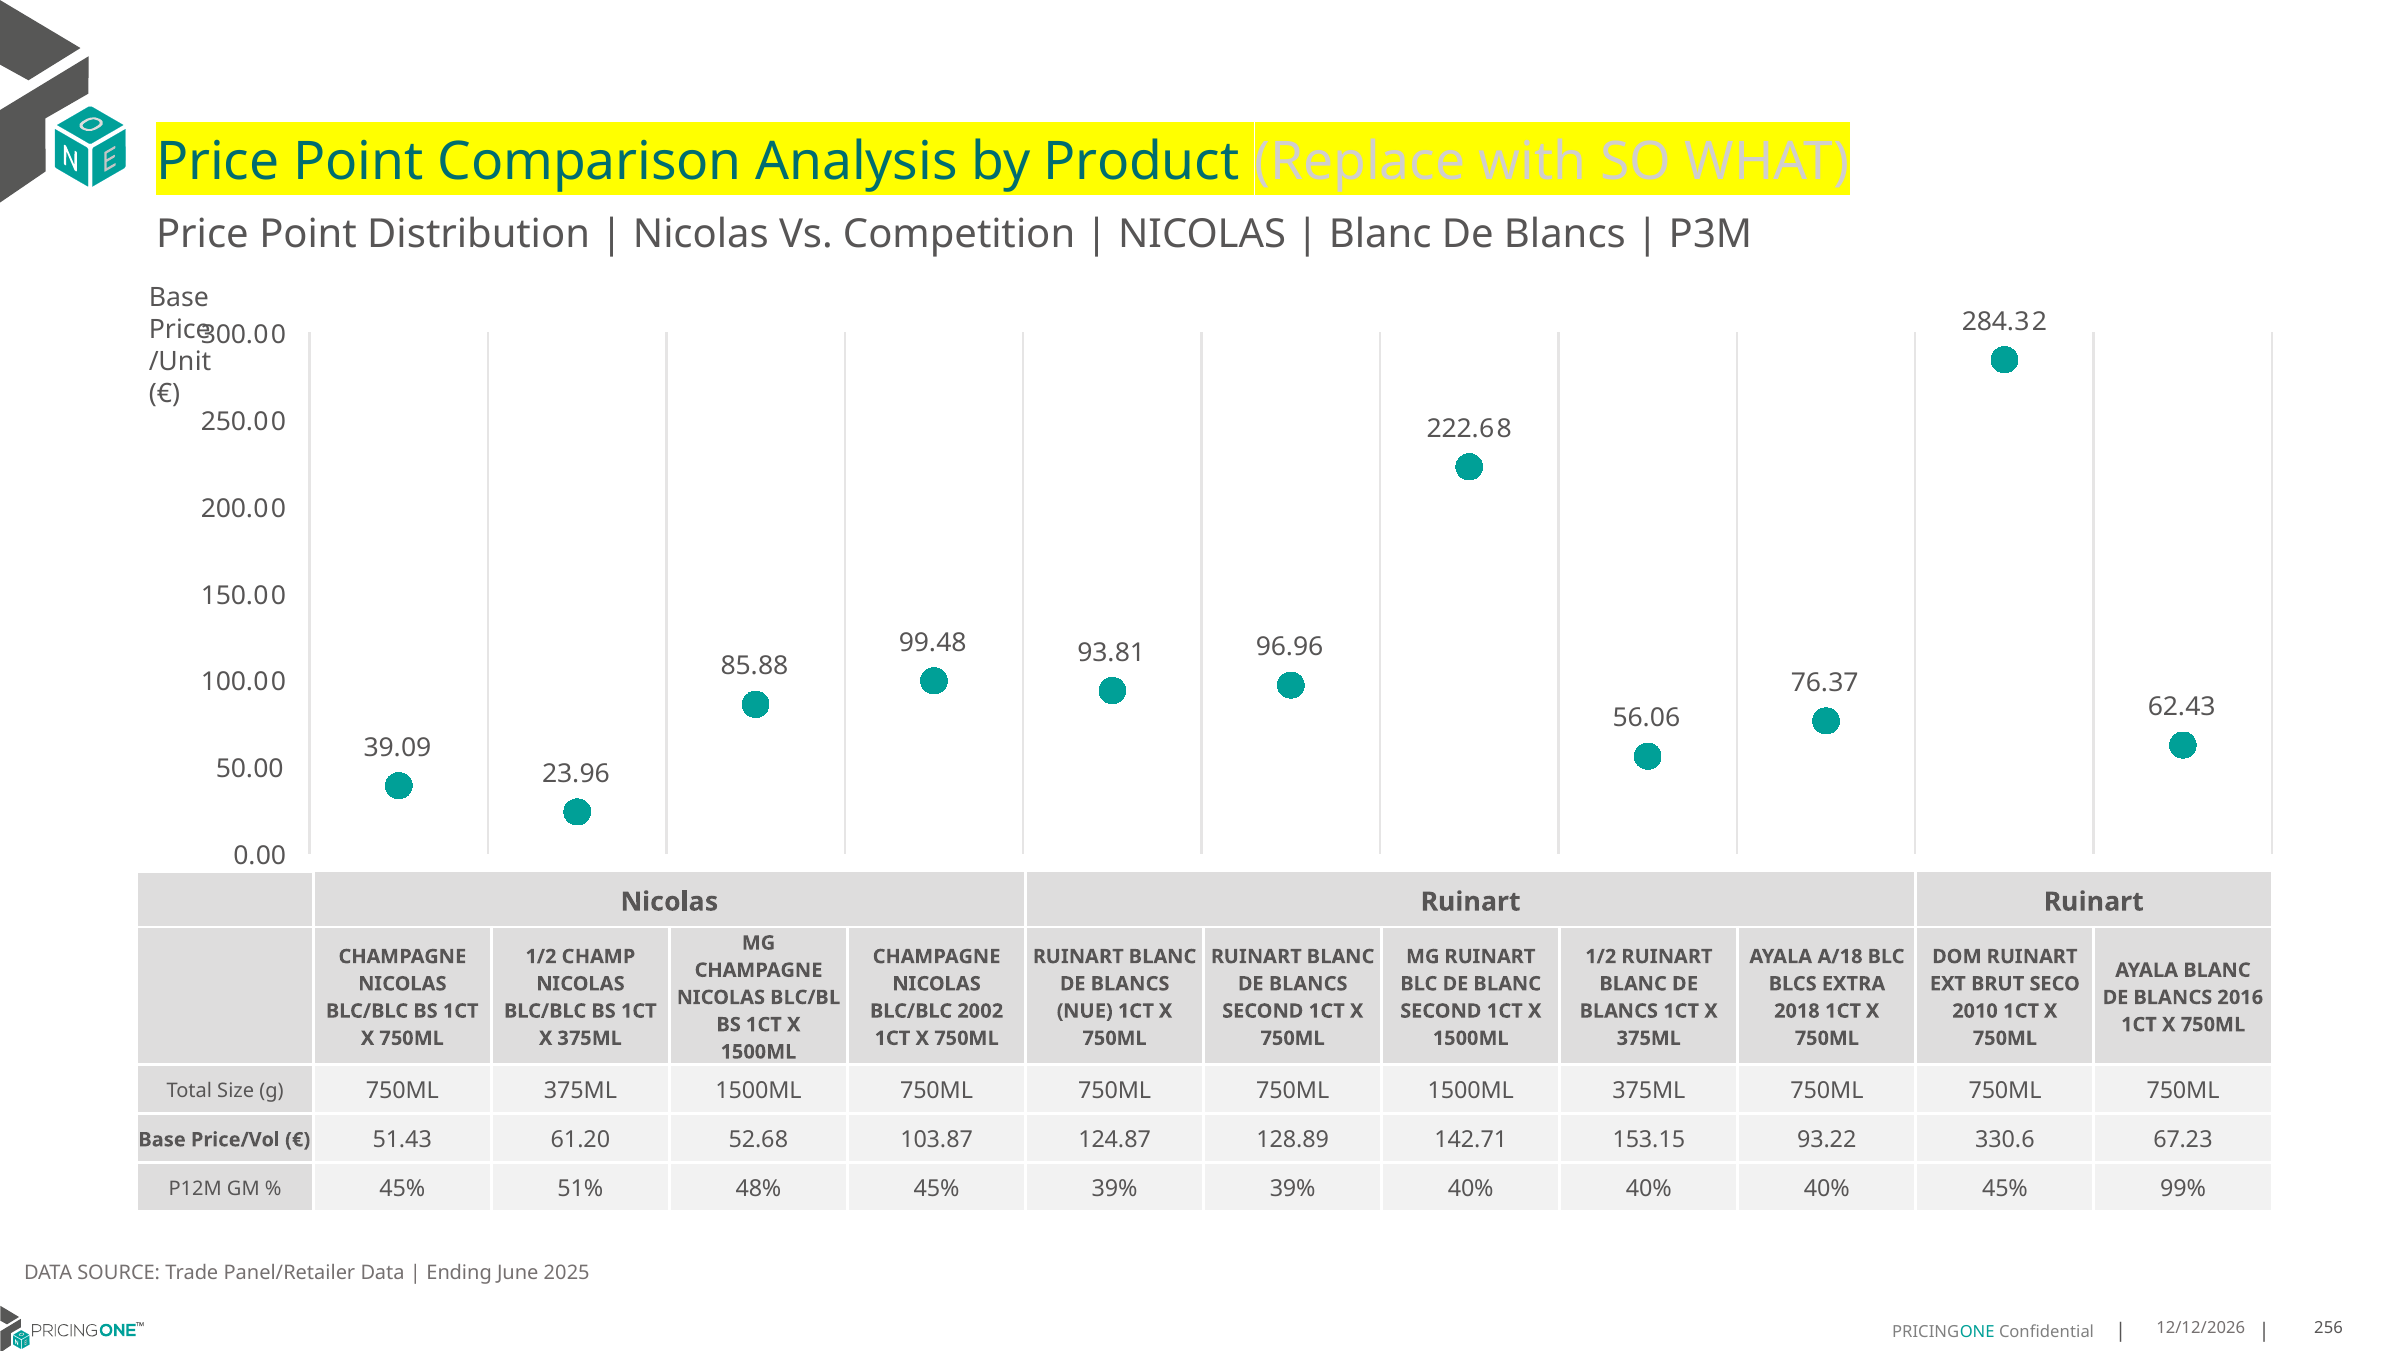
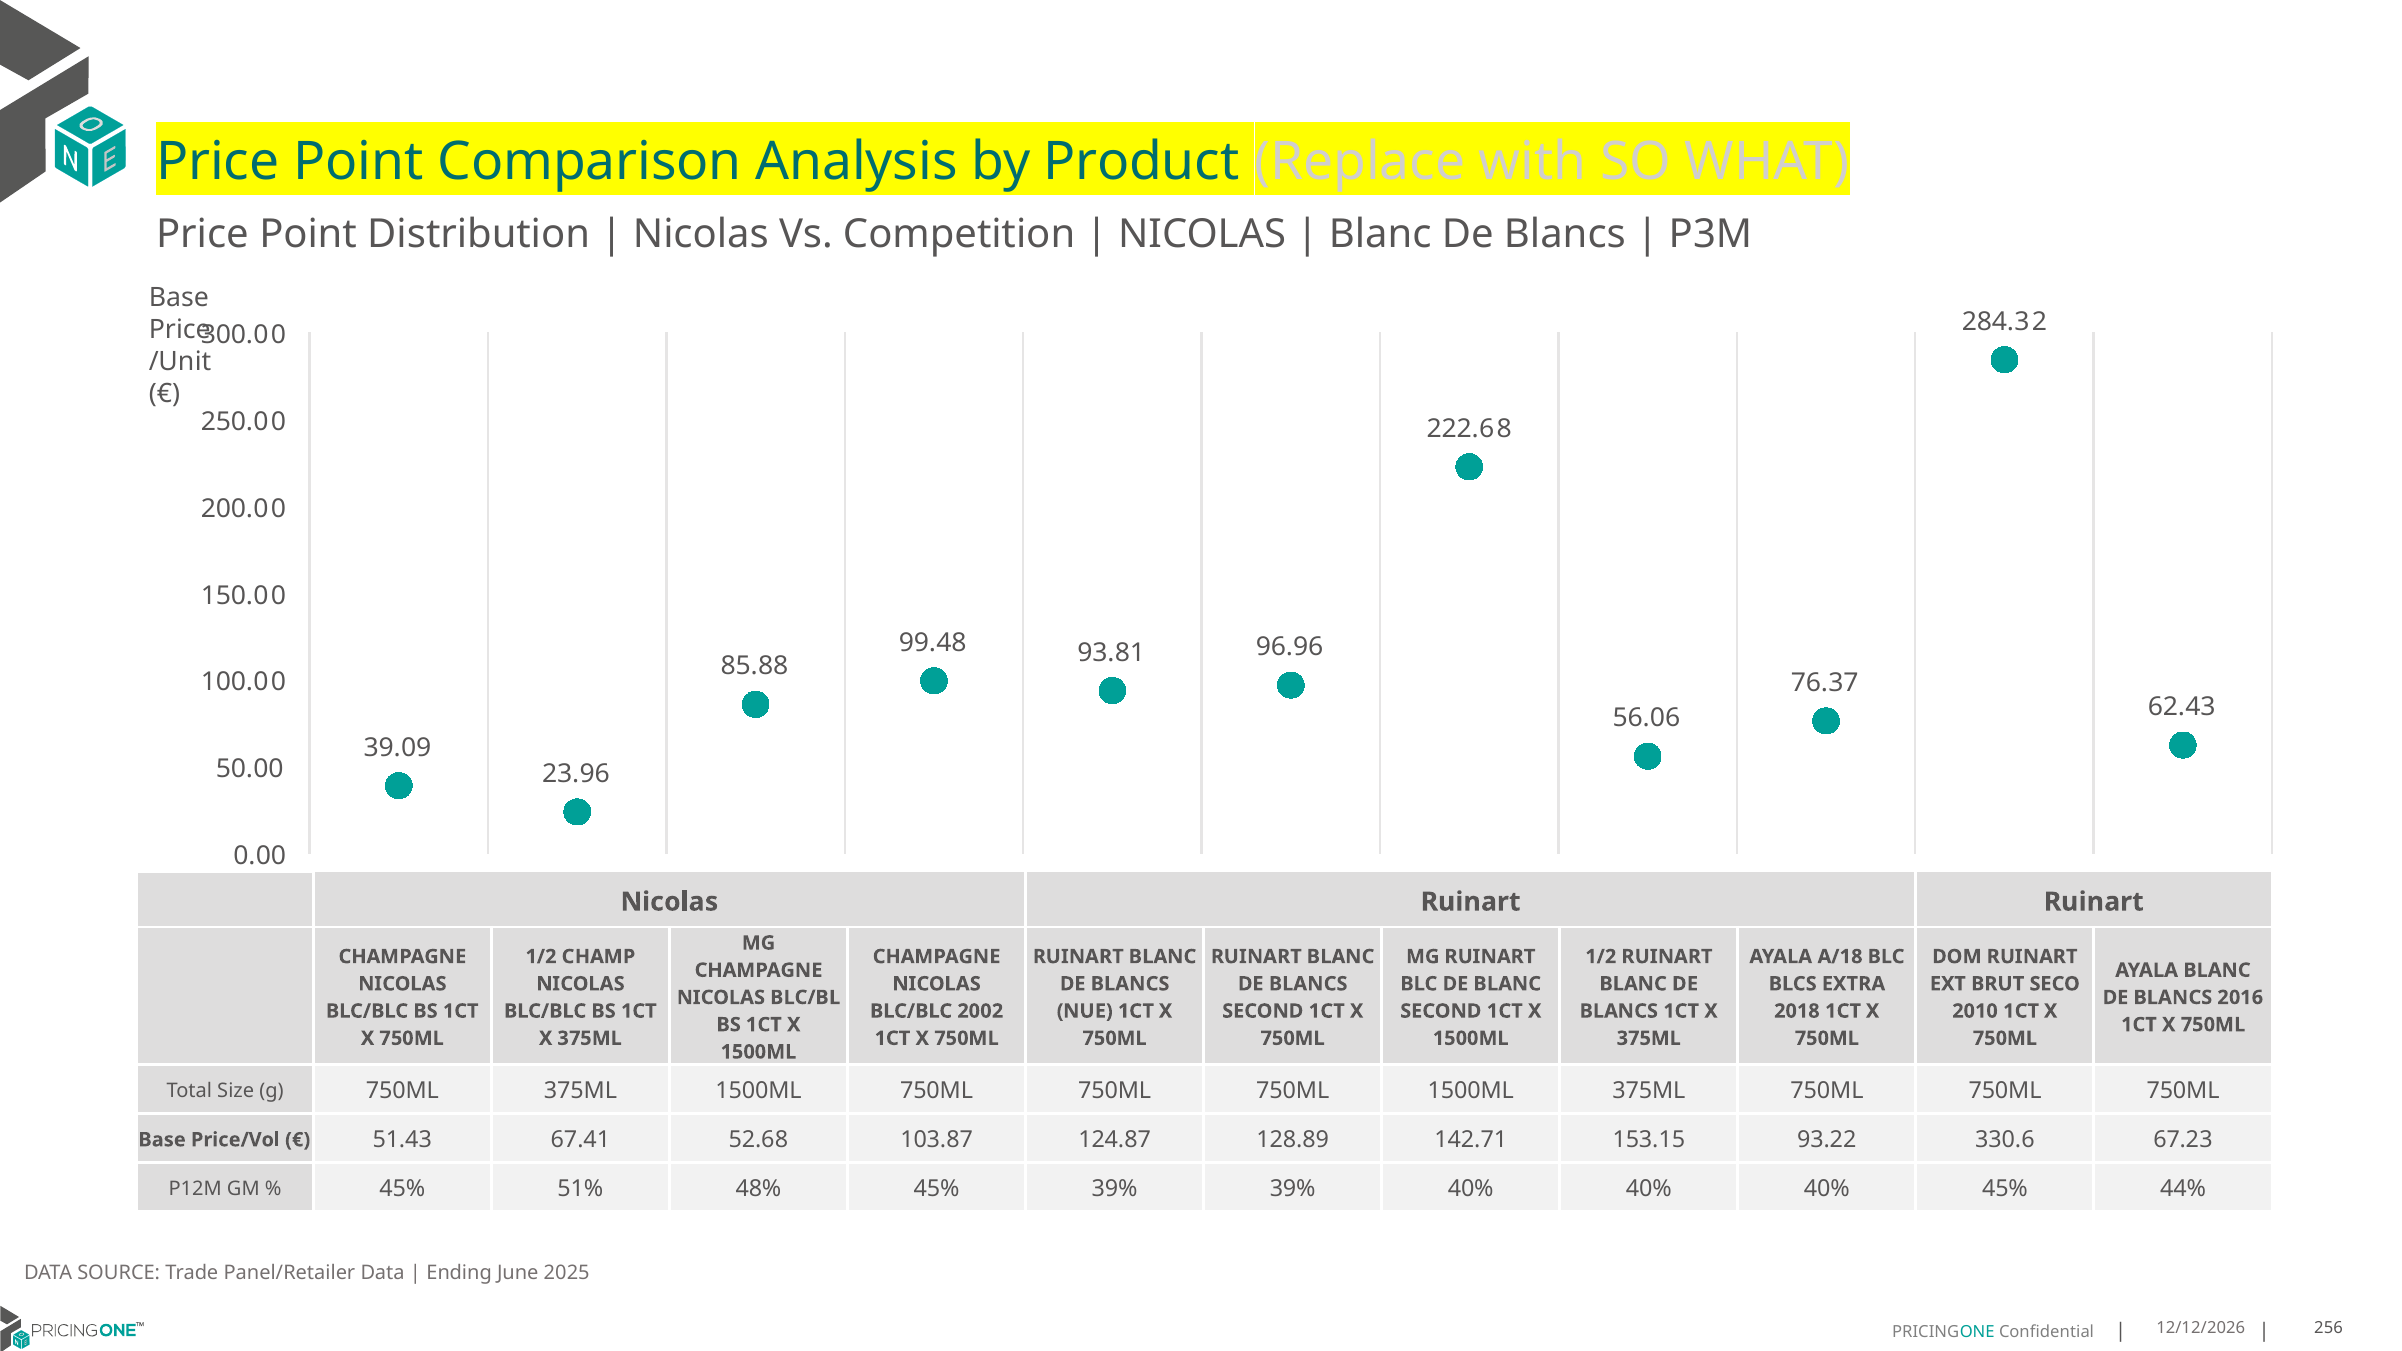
61.20: 61.20 -> 67.41
99%: 99% -> 44%
